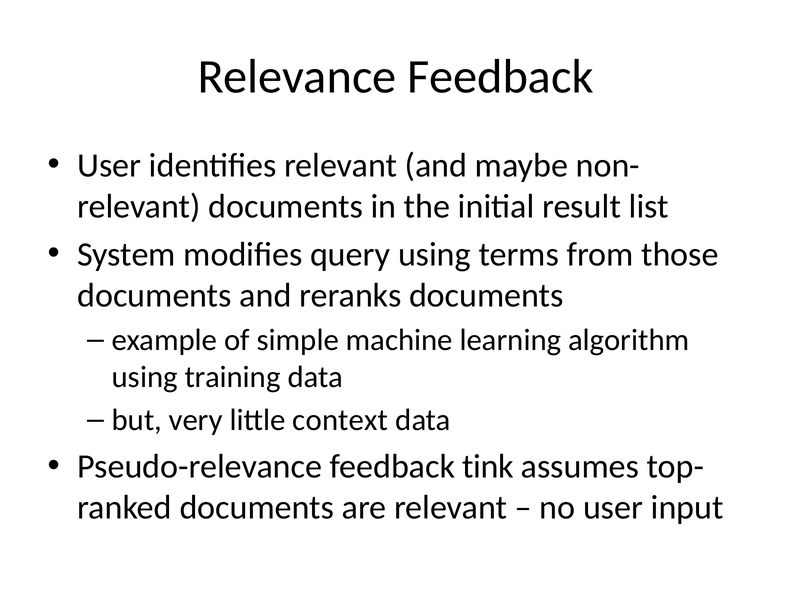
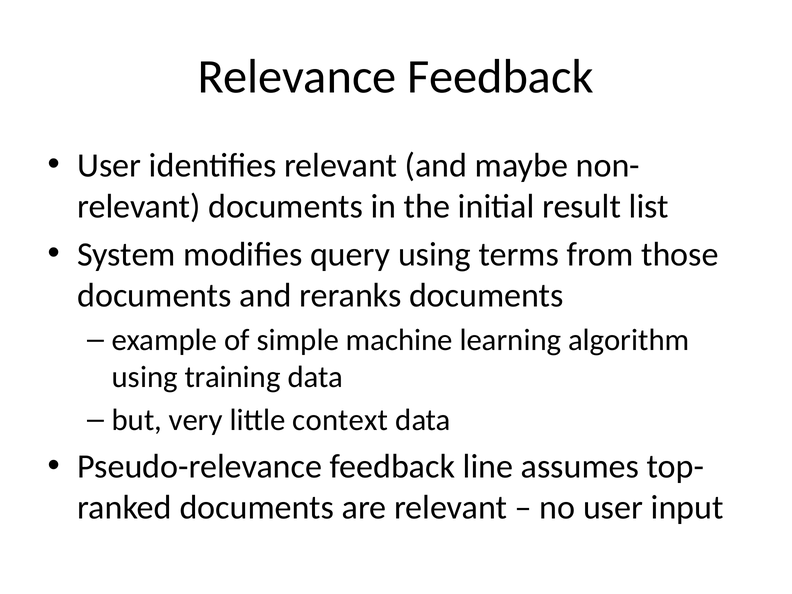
tink: tink -> line
